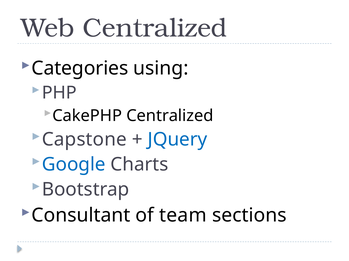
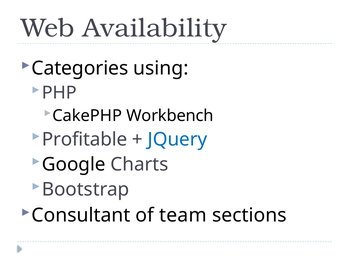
Web Centralized: Centralized -> Availability
CakePHP Centralized: Centralized -> Workbench
Capstone: Capstone -> Profitable
Google colour: blue -> black
